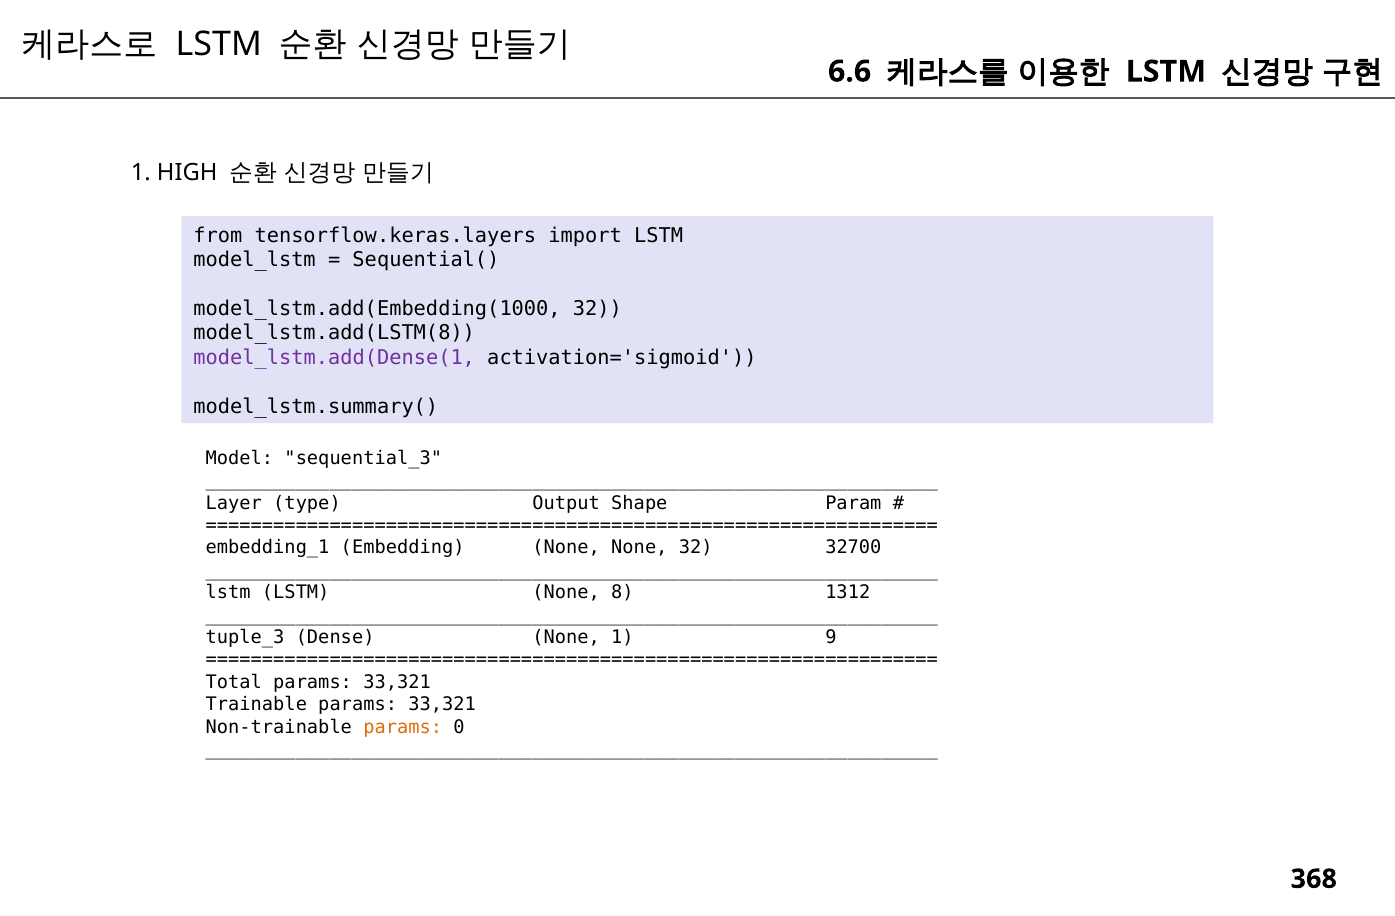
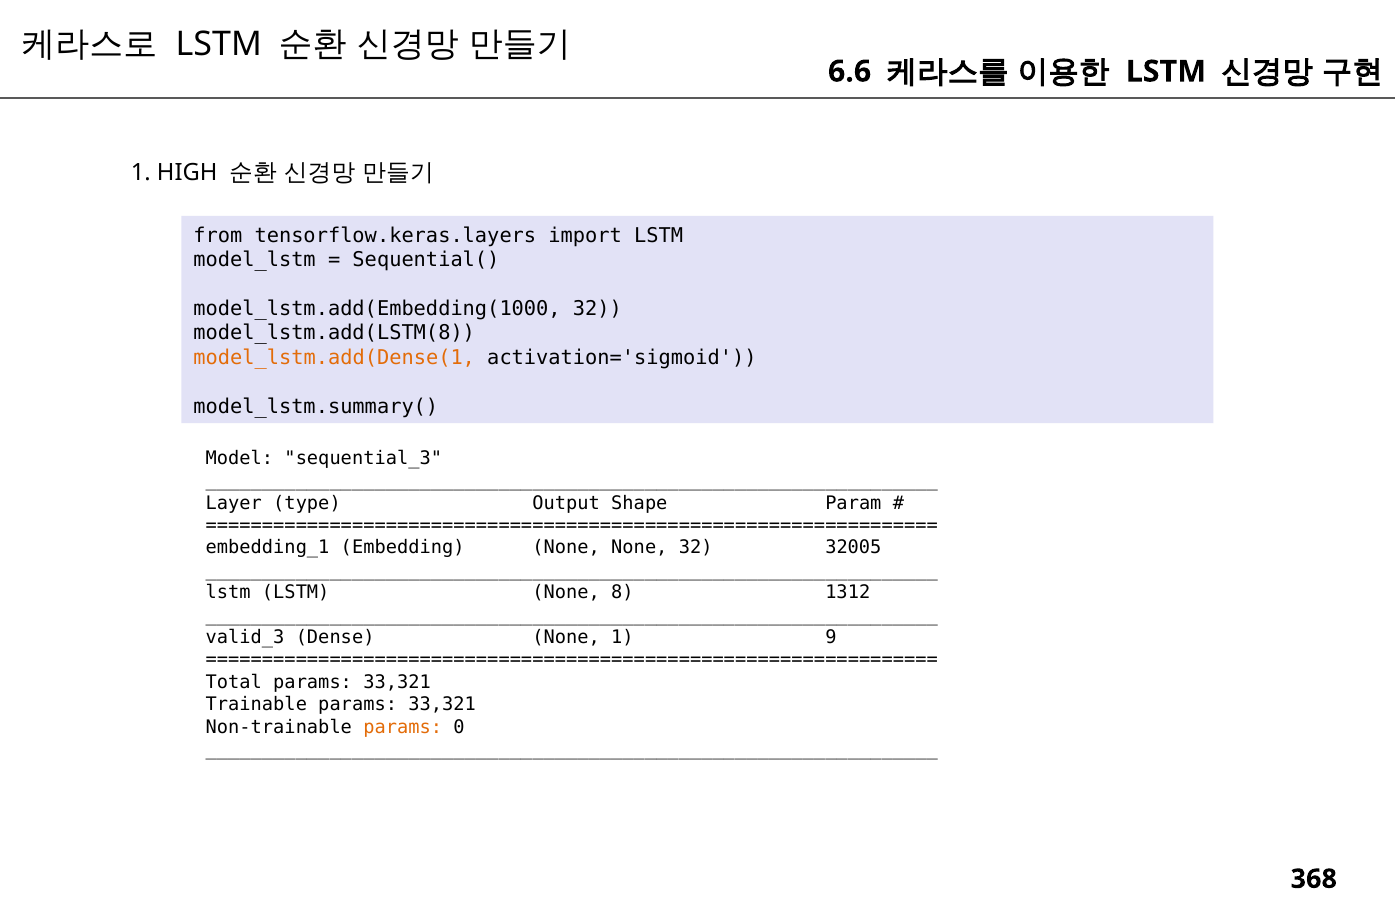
model_lstm.add(Dense(1 colour: purple -> orange
32700: 32700 -> 32005
tuple_3: tuple_3 -> valid_3
